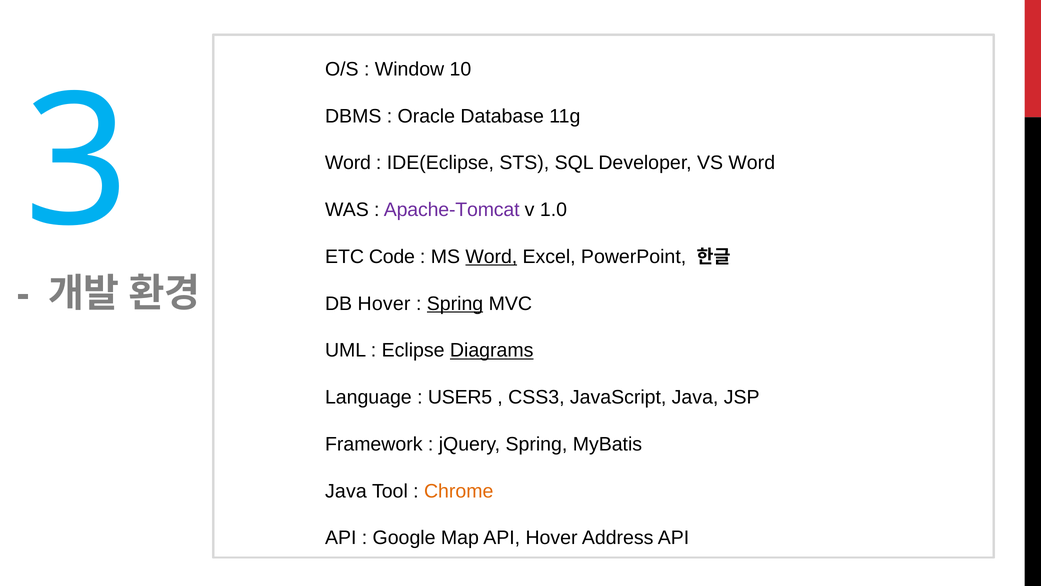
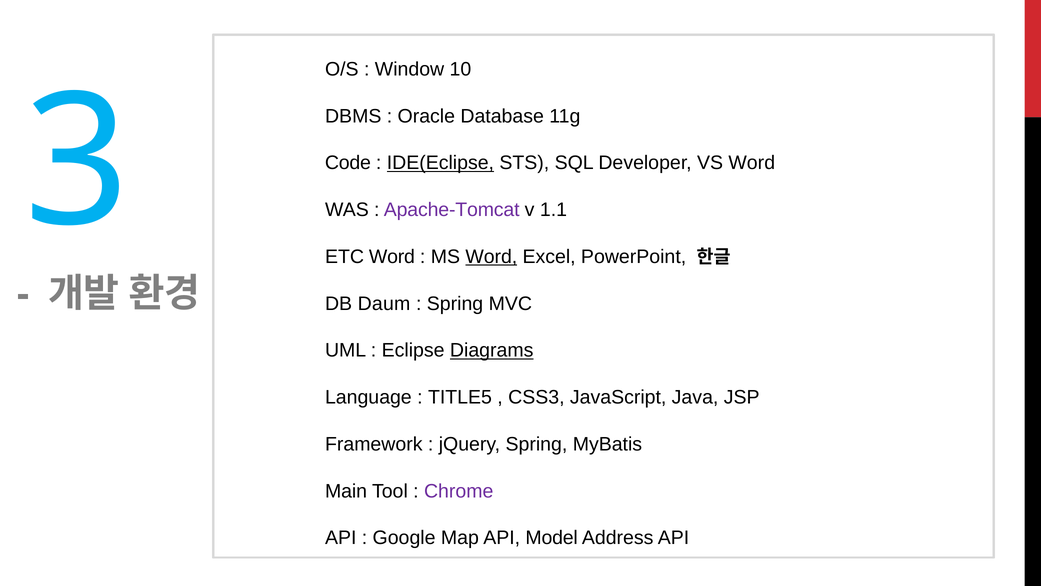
Word at (348, 163): Word -> Code
IDE(Eclipse underline: none -> present
1.0: 1.0 -> 1.1
ETC Code: Code -> Word
DB Hover: Hover -> Daum
Spring at (455, 303) underline: present -> none
USER5: USER5 -> TITLE5
Java at (346, 491): Java -> Main
Chrome colour: orange -> purple
API Hover: Hover -> Model
